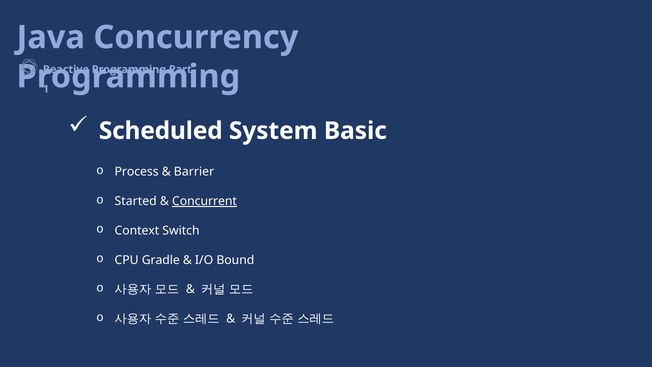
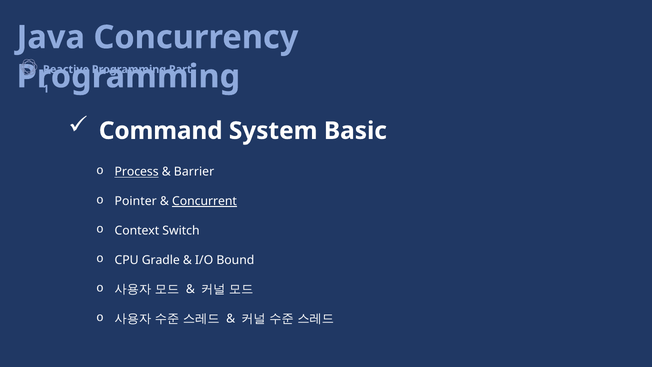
Scheduled: Scheduled -> Command
Process underline: none -> present
Started: Started -> Pointer
